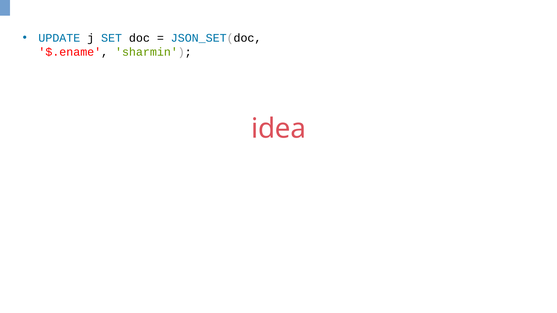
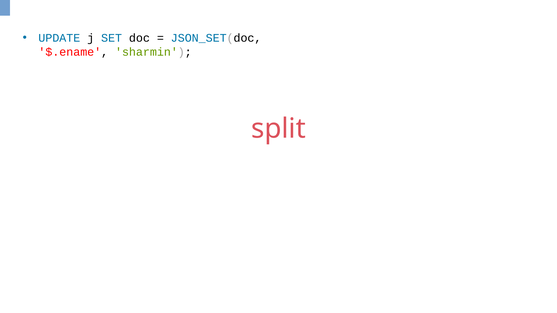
idea: idea -> split
